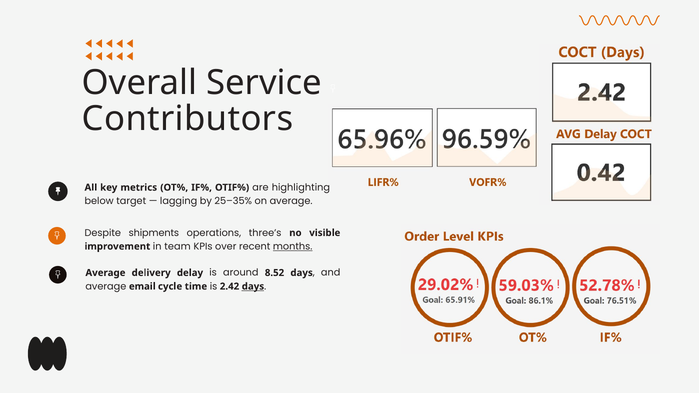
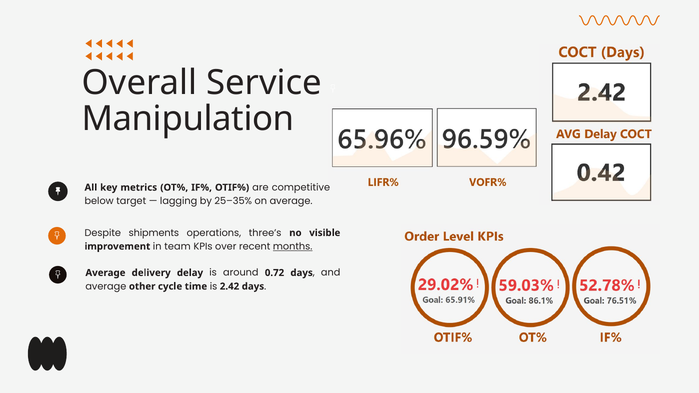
Contributors: Contributors -> Manipulation
highlighting: highlighting -> competitive
8.52: 8.52 -> 0.72
email: email -> other
days at (253, 287) underline: present -> none
